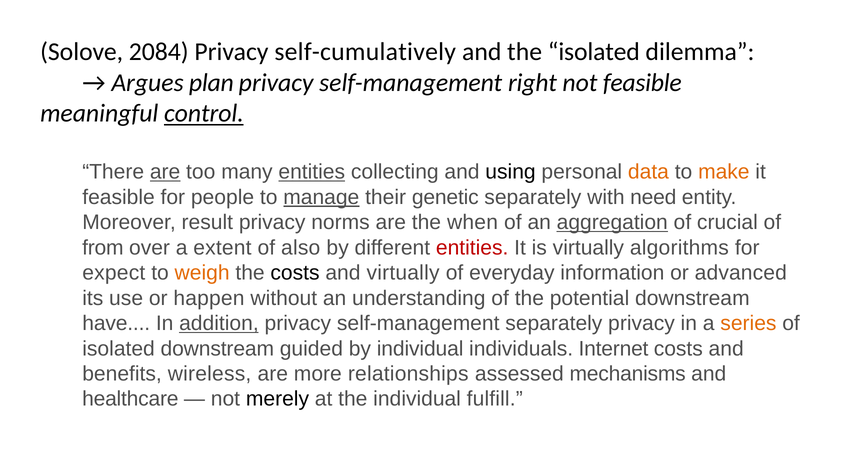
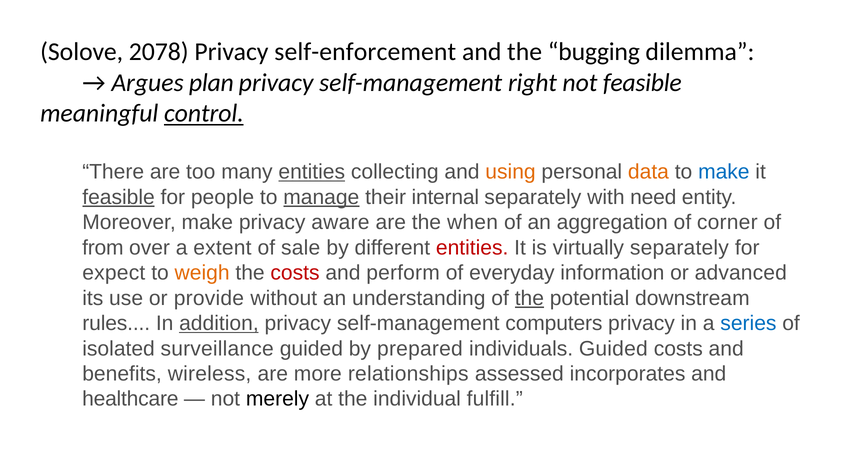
2084: 2084 -> 2078
self-cumulatively: self-cumulatively -> self-enforcement
the isolated: isolated -> bugging
are at (165, 172) underline: present -> none
using colour: black -> orange
make at (724, 172) colour: orange -> blue
feasible at (119, 198) underline: none -> present
genetic: genetic -> internal
Moreover result: result -> make
norms: norms -> aware
aggregation underline: present -> none
crucial: crucial -> corner
also: also -> sale
virtually algorithms: algorithms -> separately
costs at (295, 273) colour: black -> red
and virtually: virtually -> perform
happen: happen -> provide
the at (529, 299) underline: none -> present
have: have -> rules
self-management separately: separately -> computers
series colour: orange -> blue
isolated downstream: downstream -> surveillance
by individual: individual -> prepared
individuals Internet: Internet -> Guided
mechanisms: mechanisms -> incorporates
